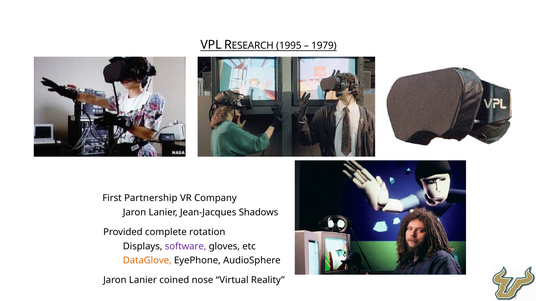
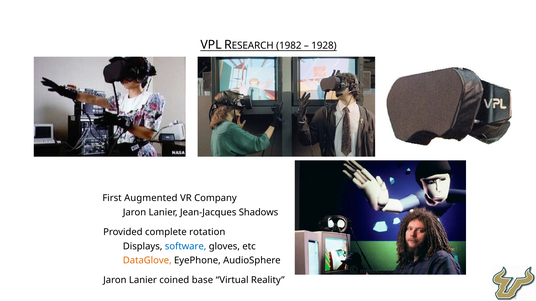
1995: 1995 -> 1982
1979: 1979 -> 1928
Partnership: Partnership -> Augmented
software colour: purple -> blue
nose: nose -> base
